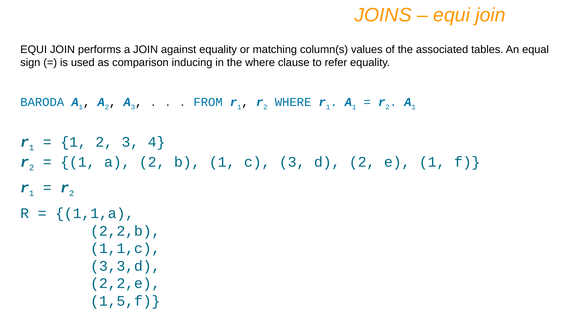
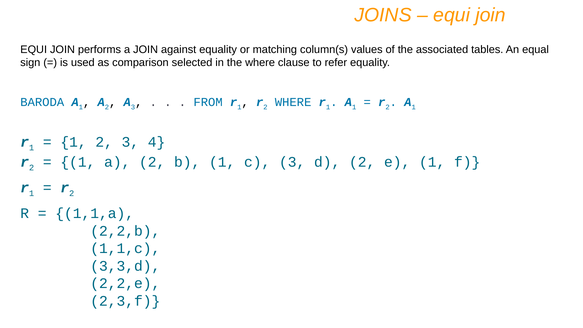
inducing: inducing -> selected
1,5,f: 1,5,f -> 2,3,f
